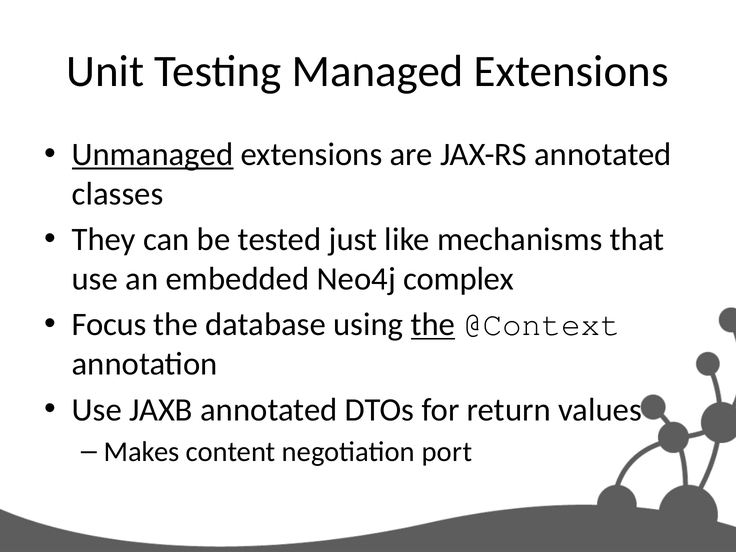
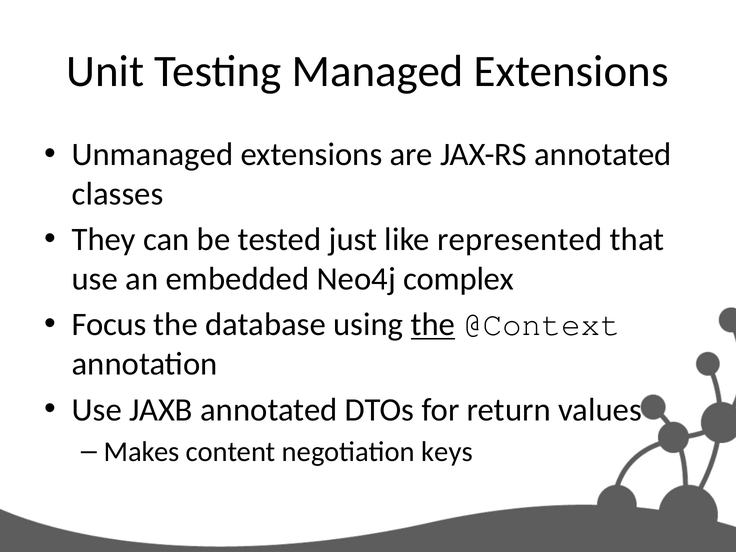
Unmanaged underline: present -> none
mechanisms: mechanisms -> represented
port: port -> keys
